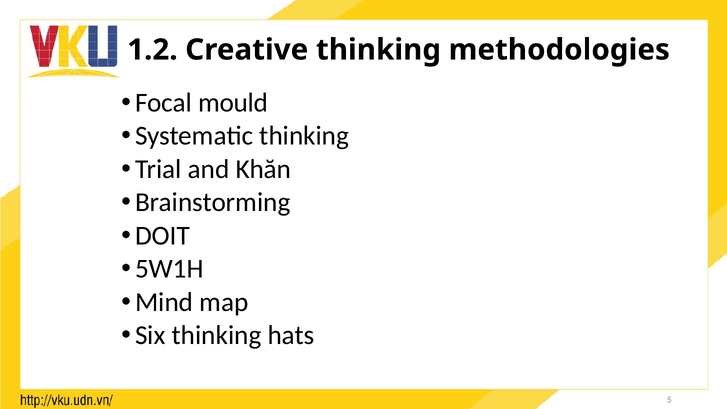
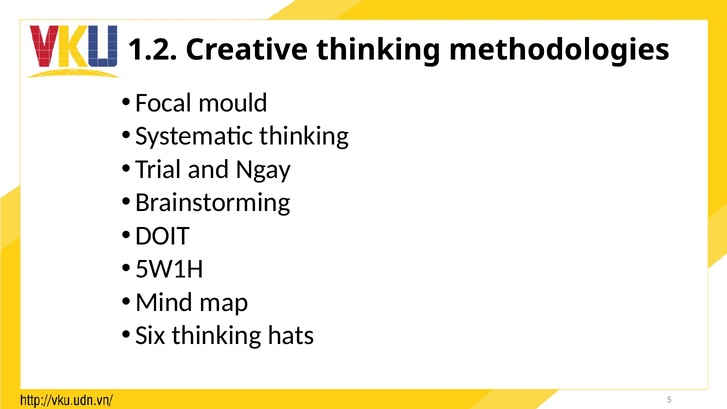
Khăn: Khăn -> Ngay
